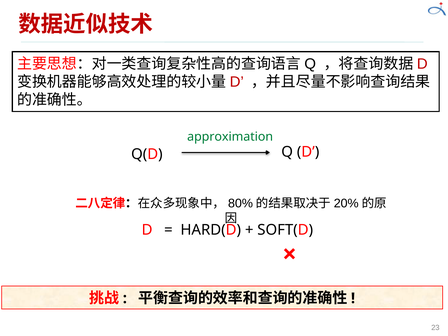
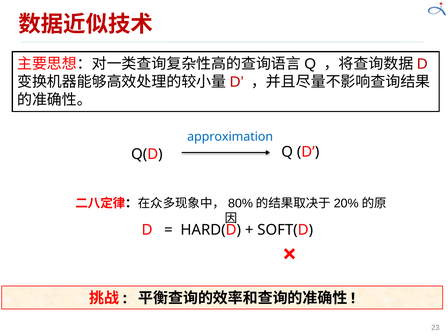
approximation colour: green -> blue
